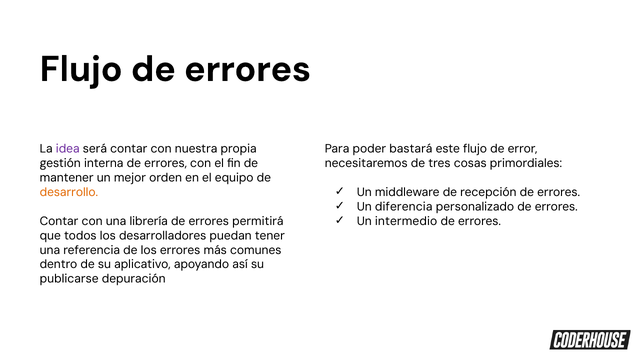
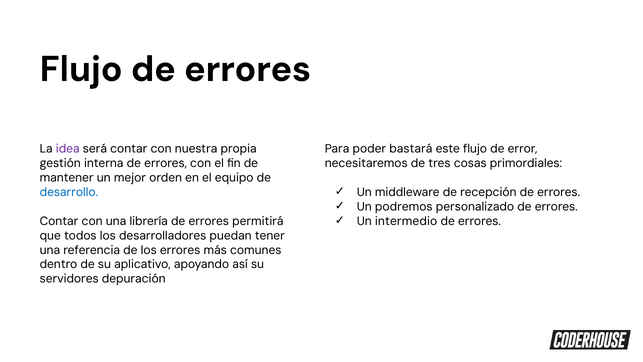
desarrollo colour: orange -> blue
diferencia: diferencia -> podremos
publicarse: publicarse -> servidores
